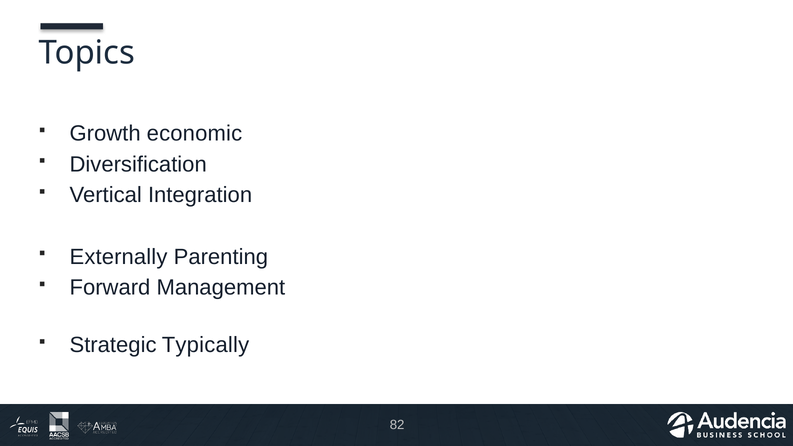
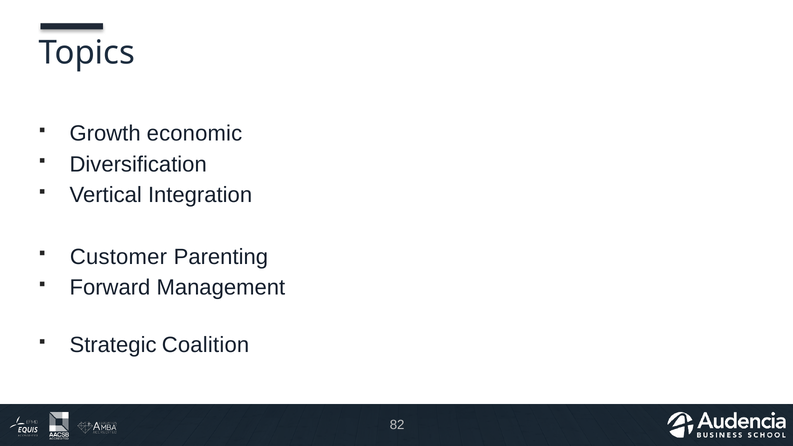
Externally: Externally -> Customer
Typically: Typically -> Coalition
